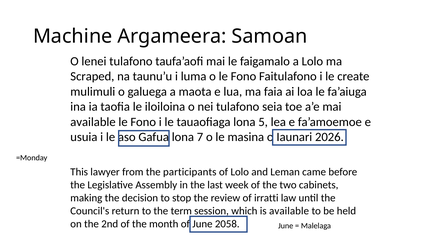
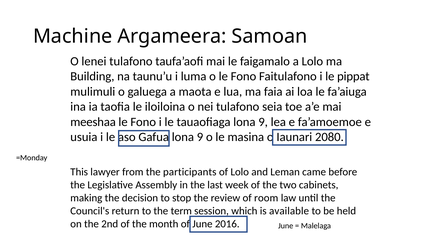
Scraped: Scraped -> Building
create: create -> pippat
available at (93, 122): available -> meeshaa
tauaofiaga lona 5: 5 -> 9
Gafua lona 7: 7 -> 9
2026: 2026 -> 2080
irratti: irratti -> room
2058: 2058 -> 2016
